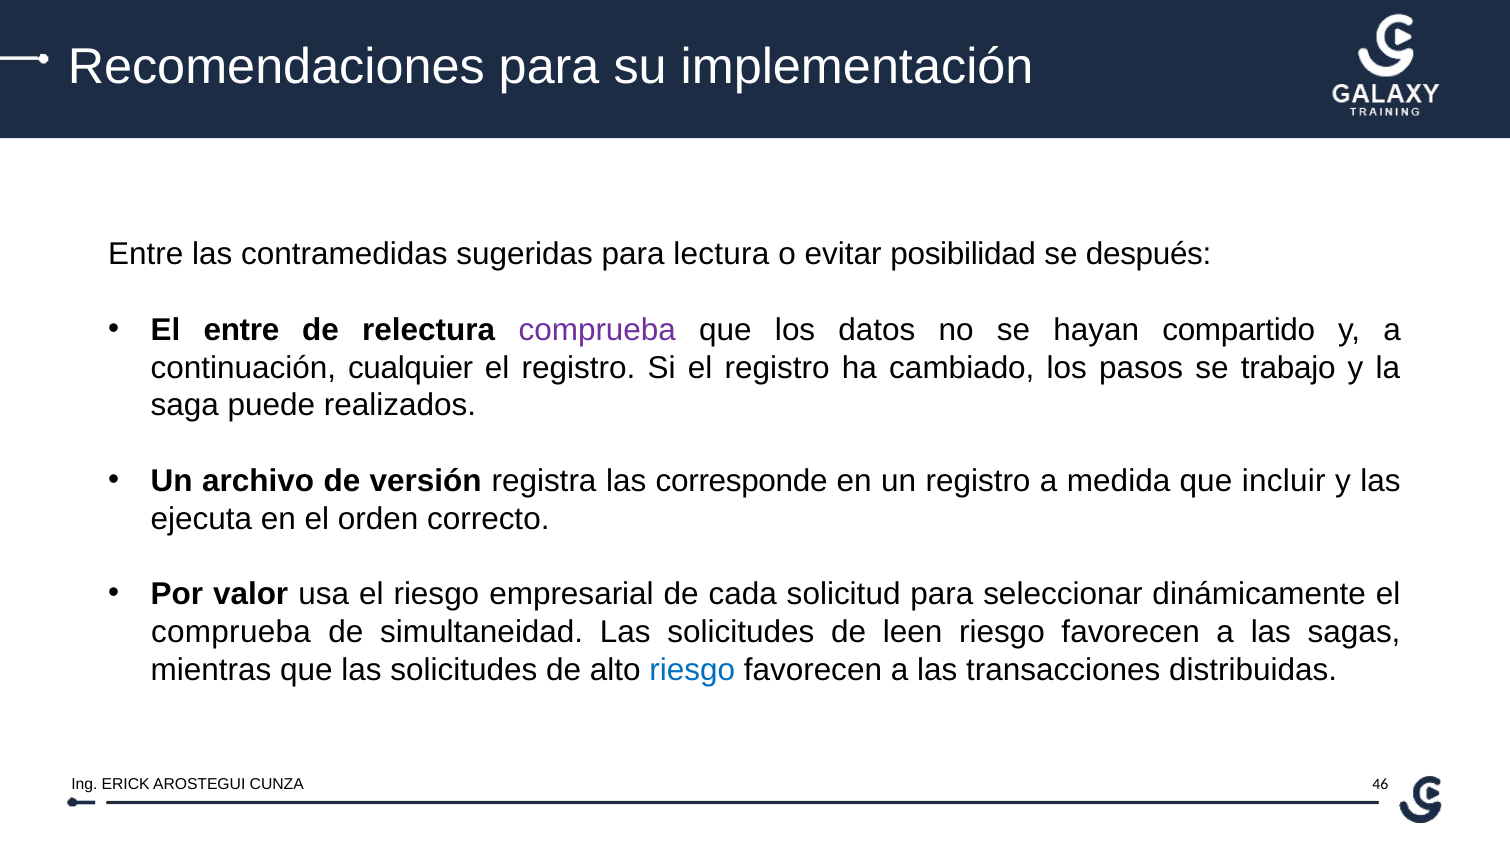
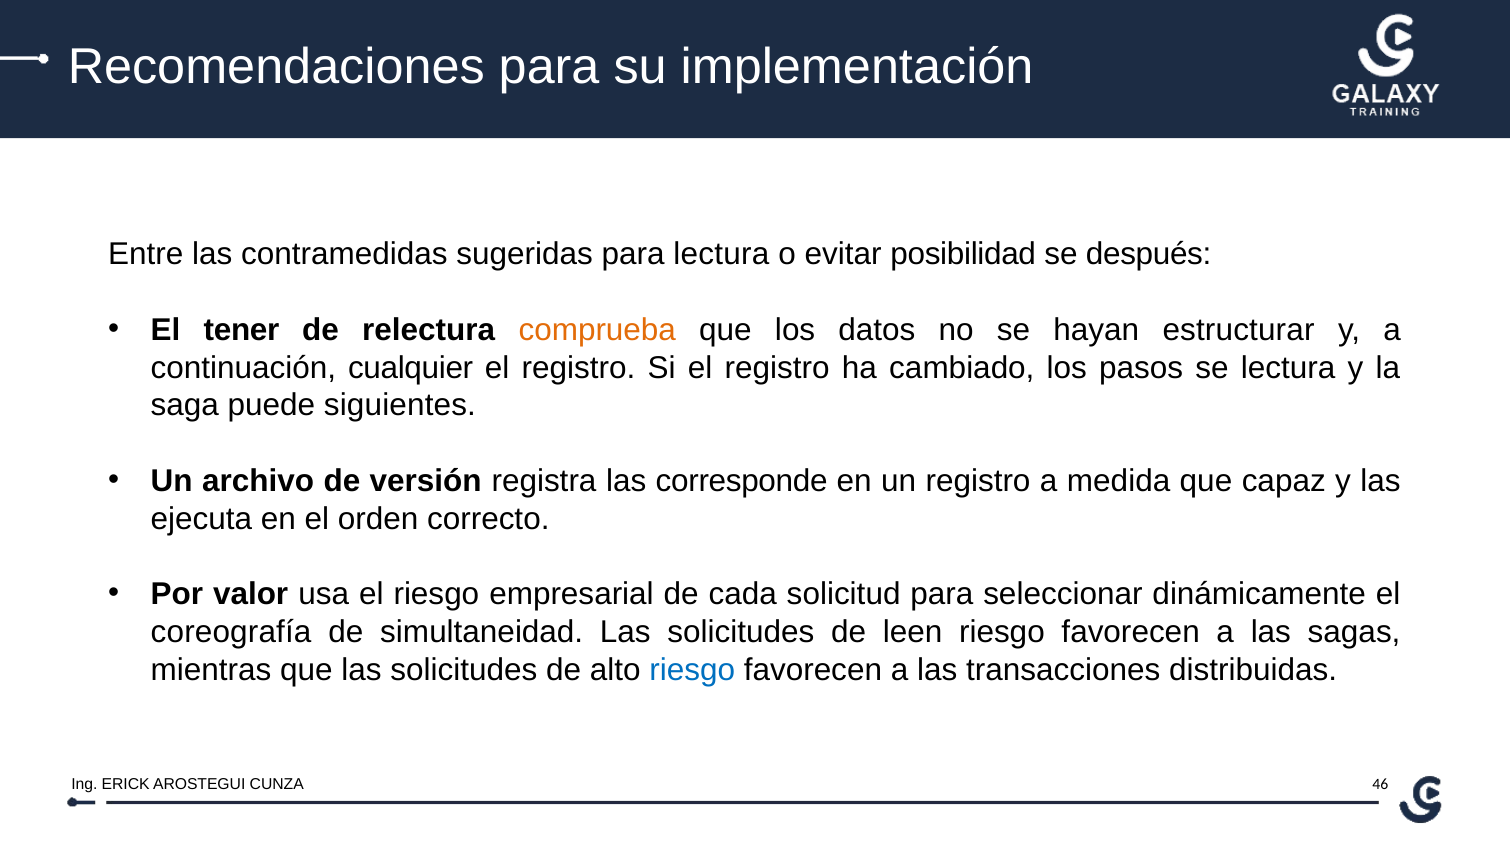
El entre: entre -> tener
comprueba at (597, 330) colour: purple -> orange
compartido: compartido -> estructurar
se trabajo: trabajo -> lectura
realizados: realizados -> siguientes
incluir: incluir -> capaz
comprueba at (231, 632): comprueba -> coreografía
